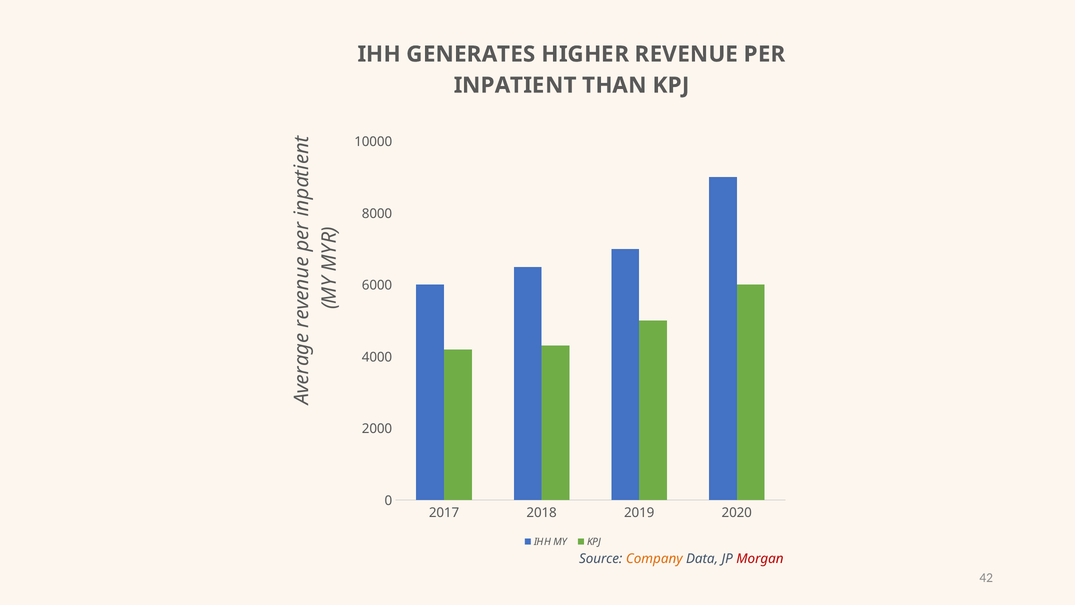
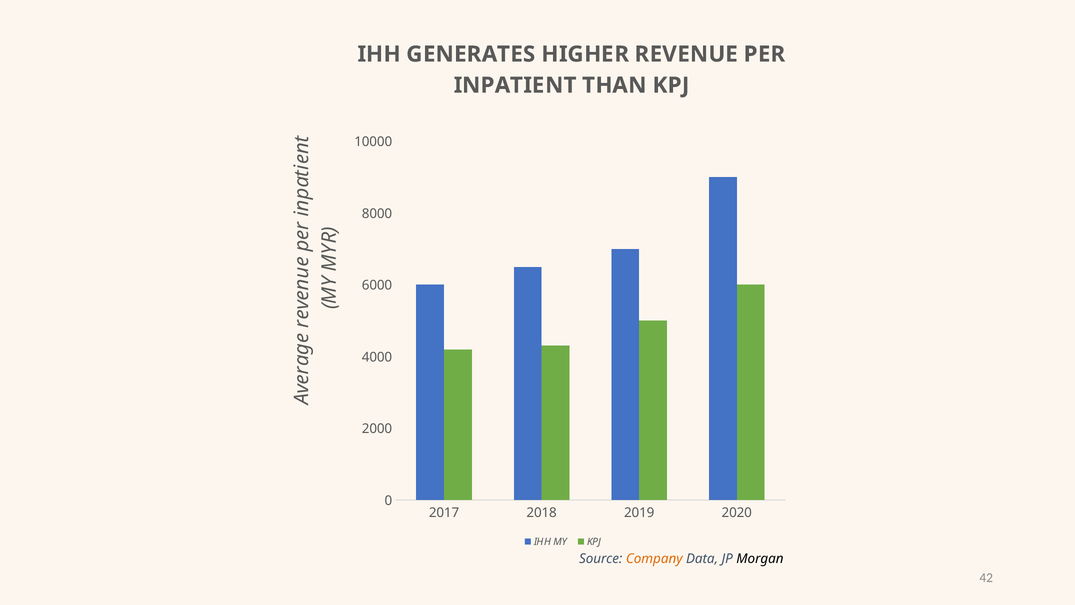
Morgan colour: red -> black
